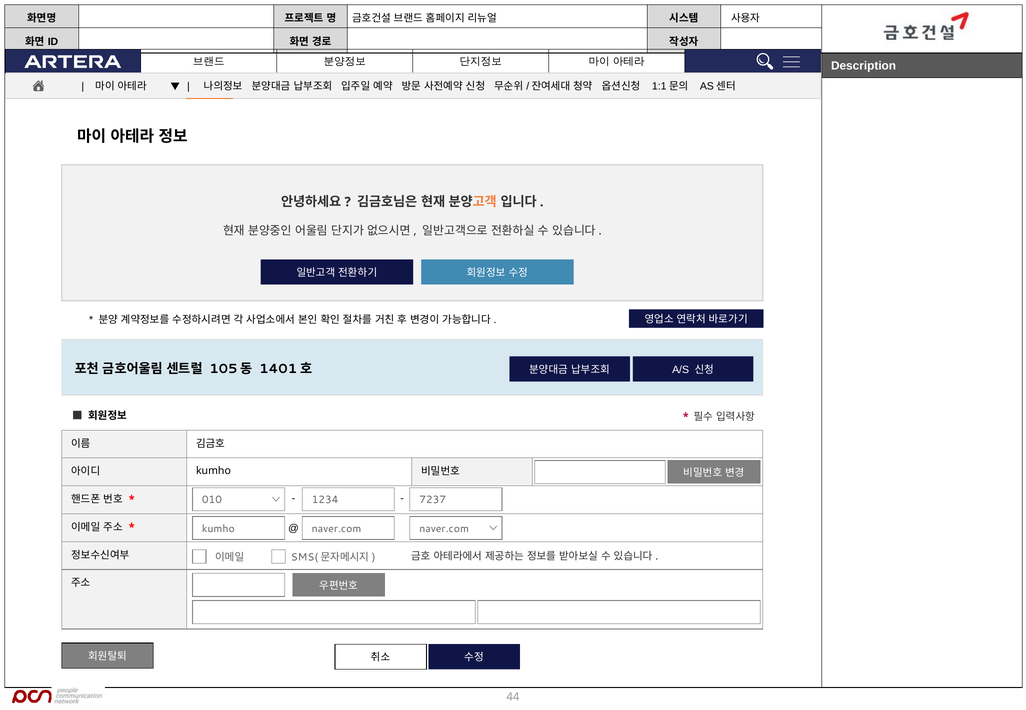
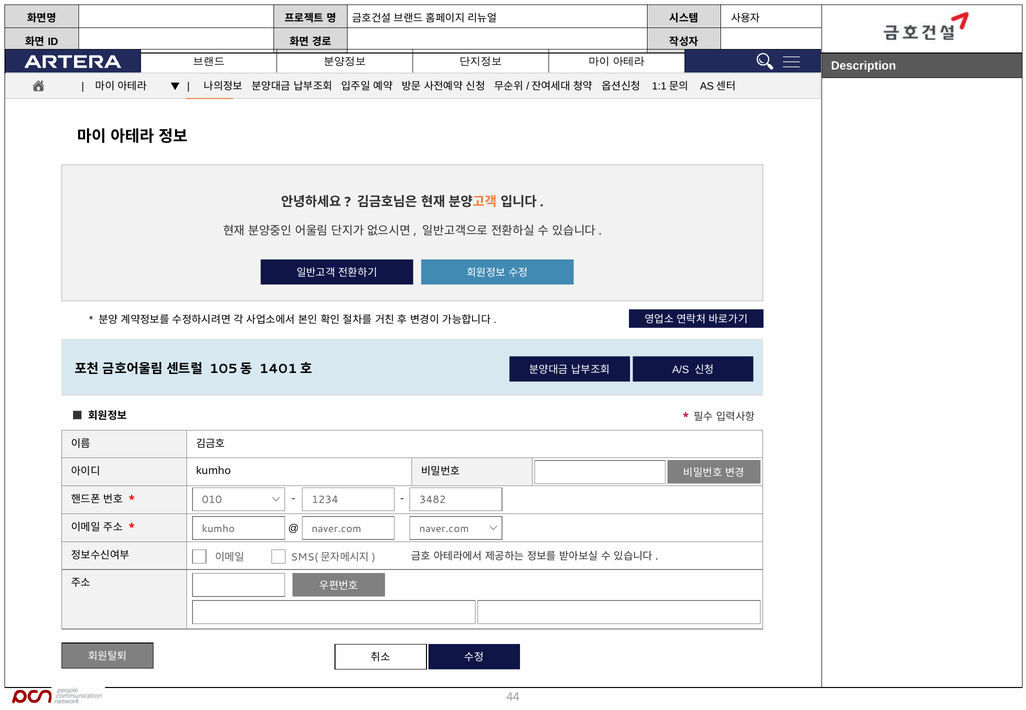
7237: 7237 -> 3482
